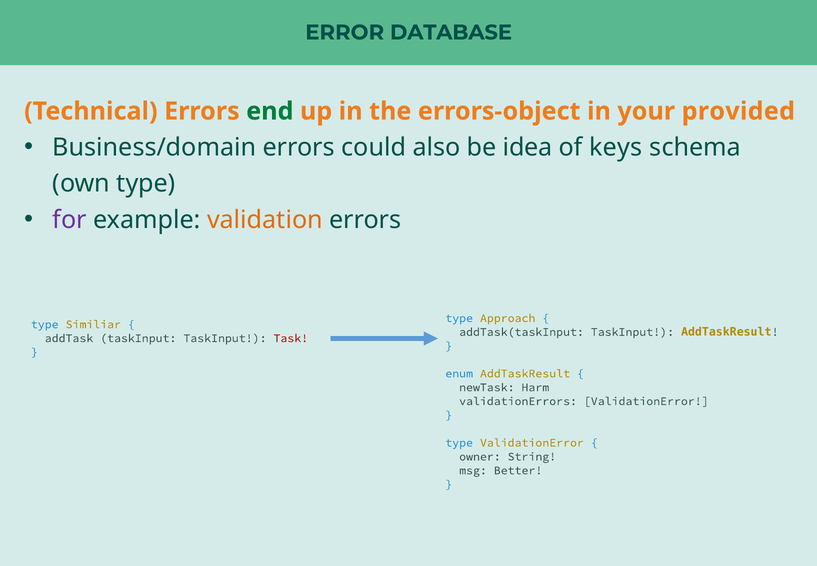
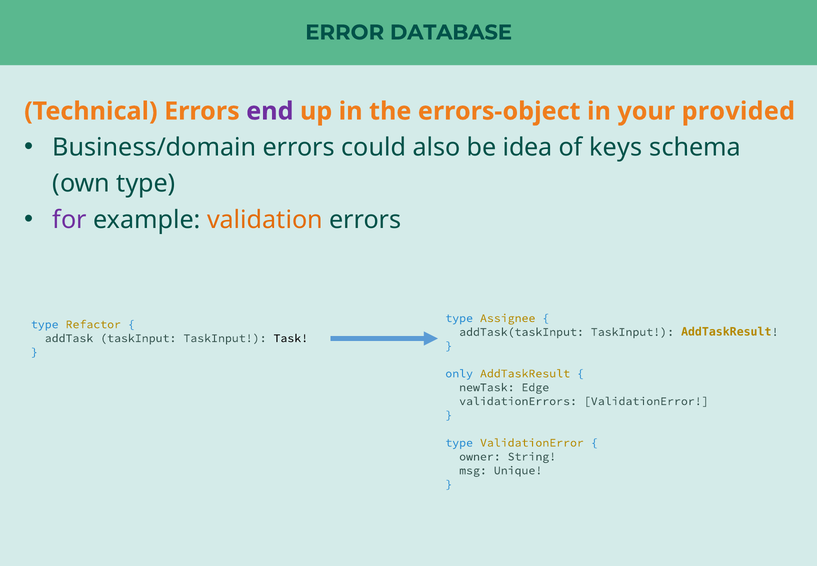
end colour: green -> purple
Approach: Approach -> Assignee
Similiar: Similiar -> Refactor
Task colour: red -> black
enum: enum -> only
Harm: Harm -> Edge
Better: Better -> Unique
